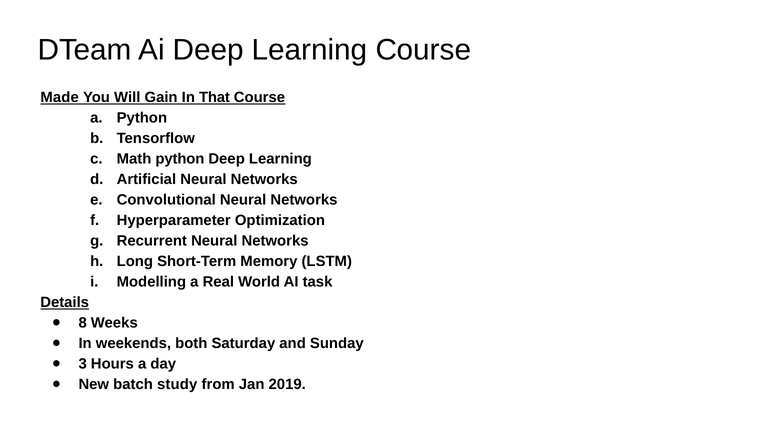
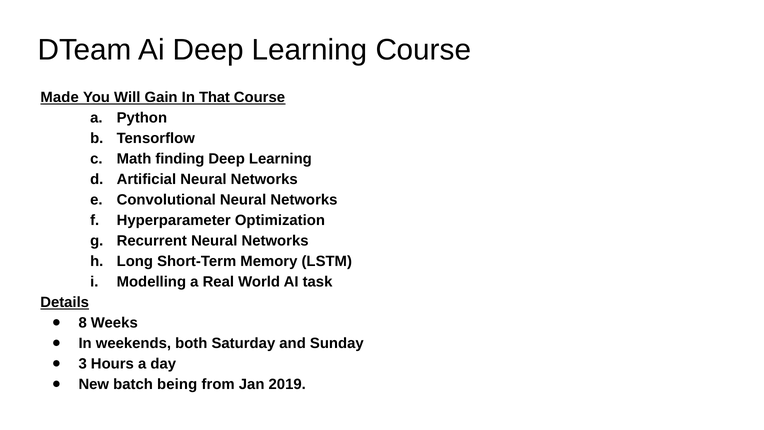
Math python: python -> finding
study: study -> being
